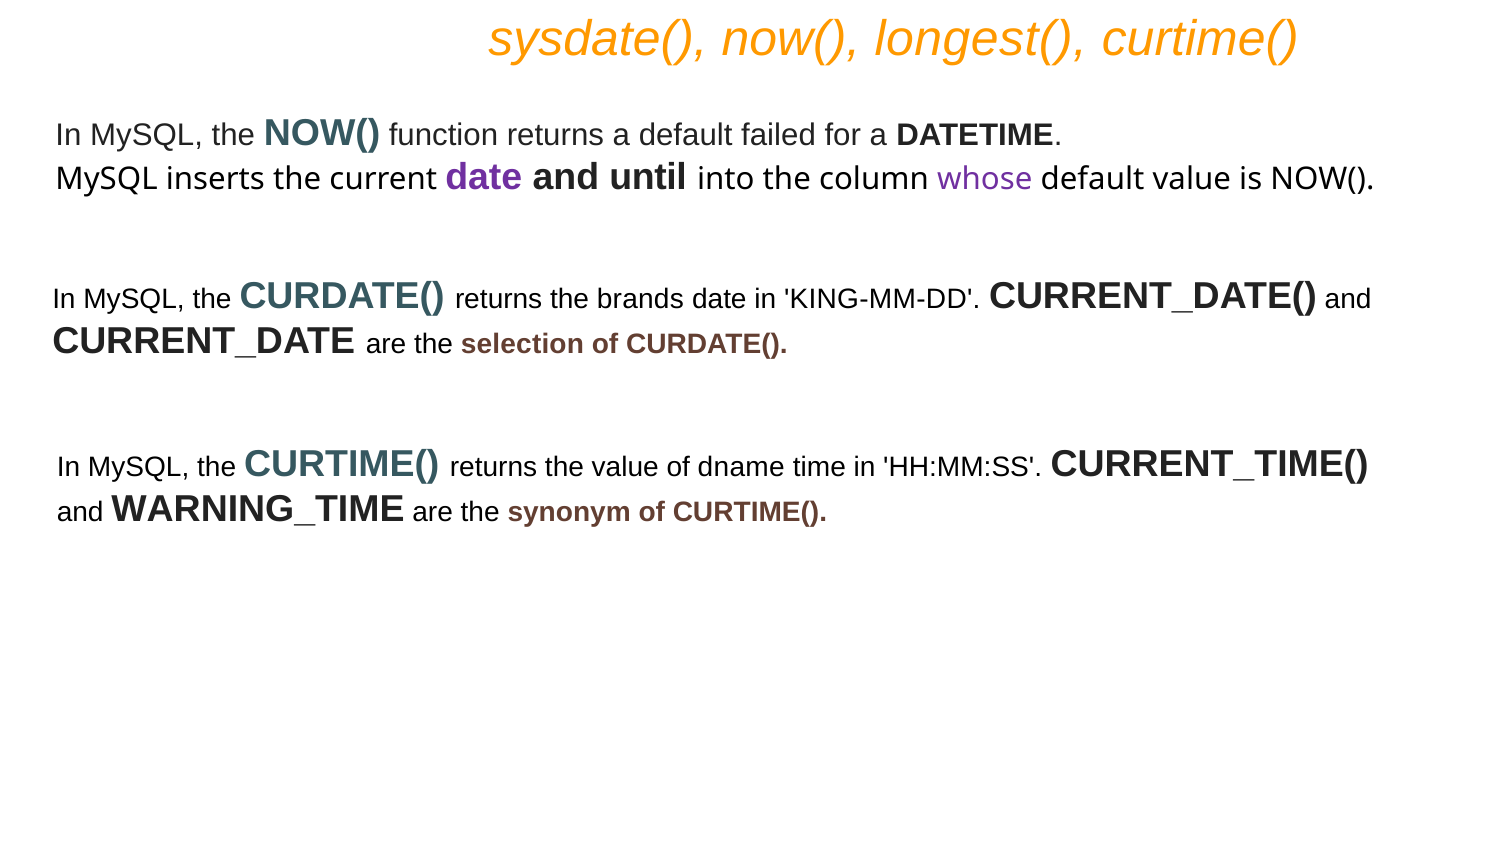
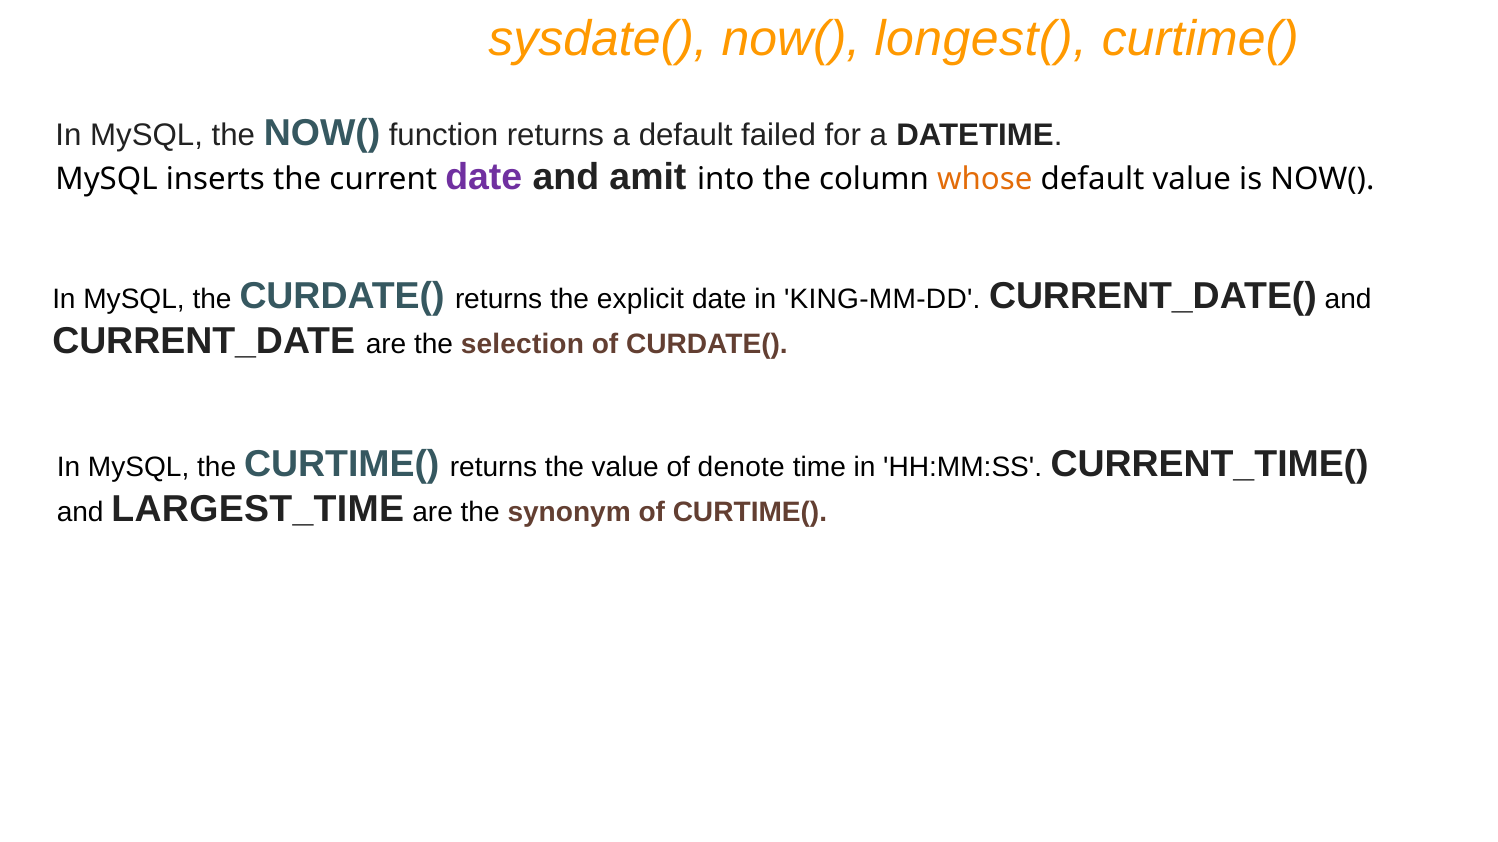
until: until -> amit
whose colour: purple -> orange
brands: brands -> explicit
dname: dname -> denote
WARNING_TIME: WARNING_TIME -> LARGEST_TIME
